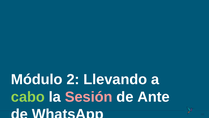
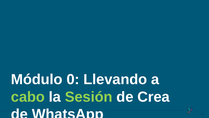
2: 2 -> 0
Sesión colour: pink -> light green
Ante: Ante -> Crea
